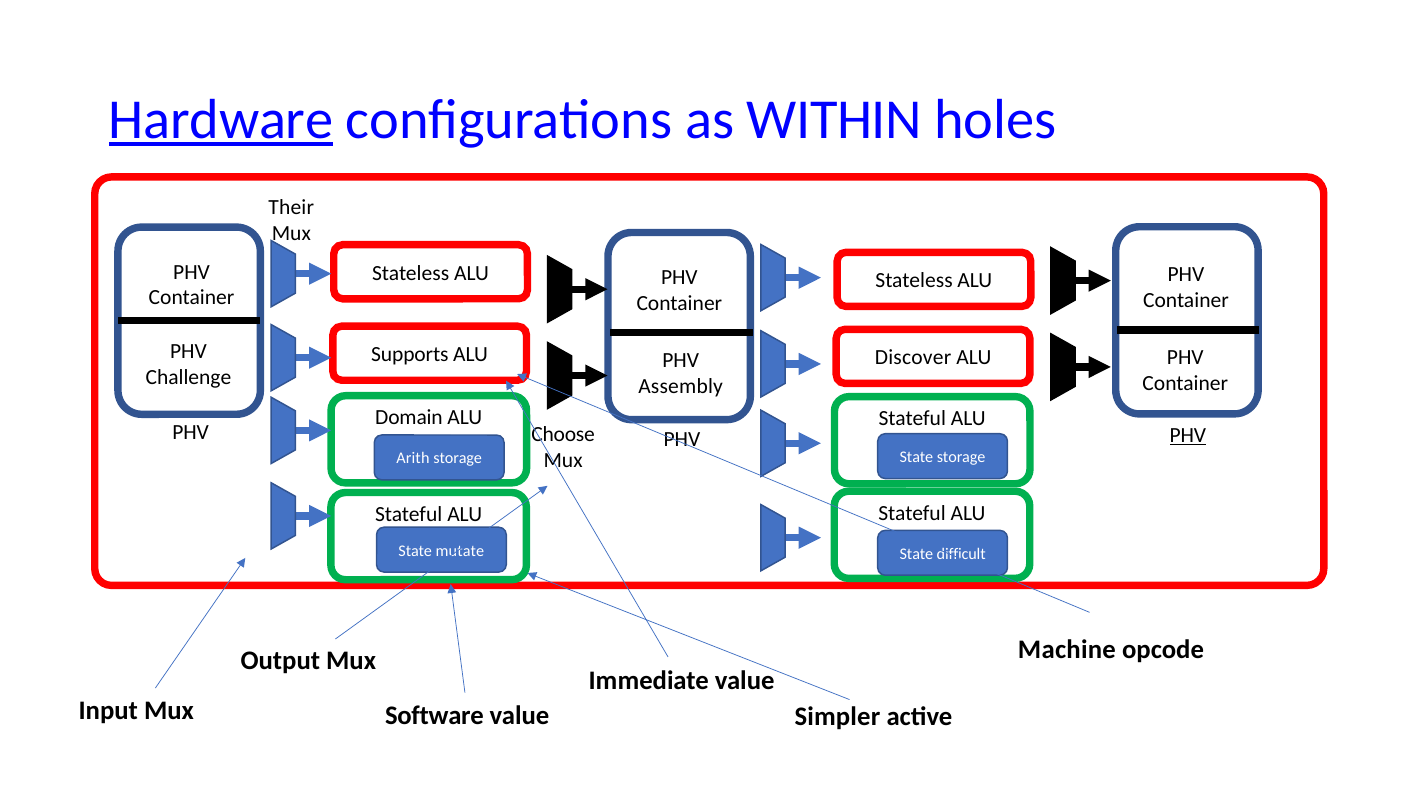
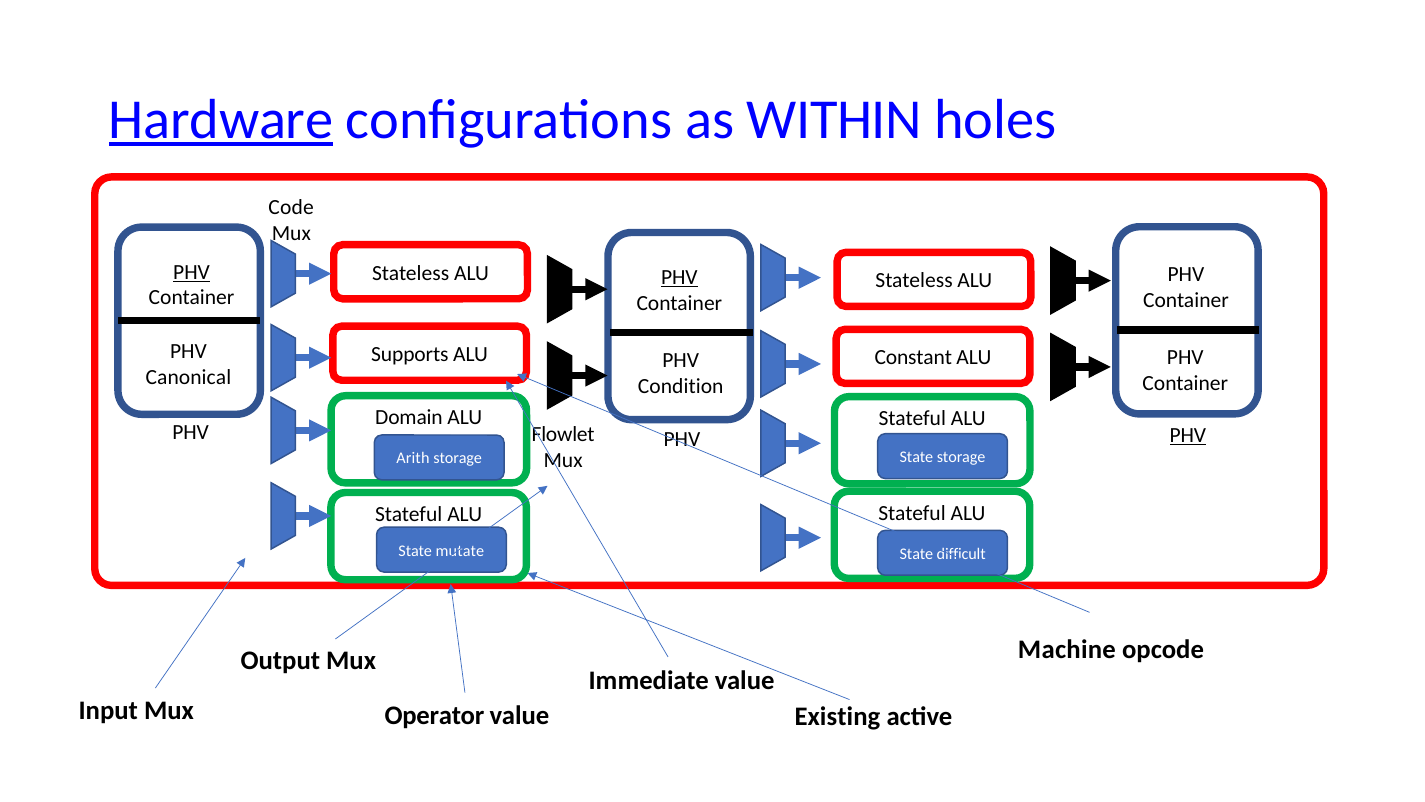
Their: Their -> Code
PHV at (192, 272) underline: none -> present
PHV at (679, 277) underline: none -> present
Discover: Discover -> Constant
Challenge: Challenge -> Canonical
Assembly: Assembly -> Condition
Choose: Choose -> Flowlet
Software: Software -> Operator
Simpler: Simpler -> Existing
